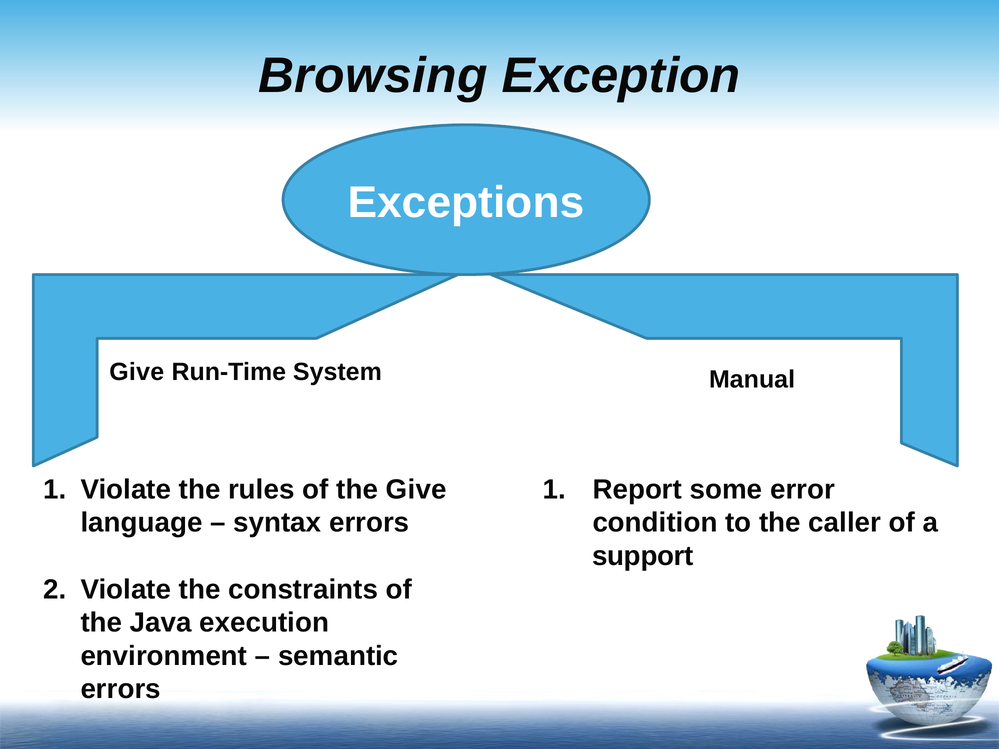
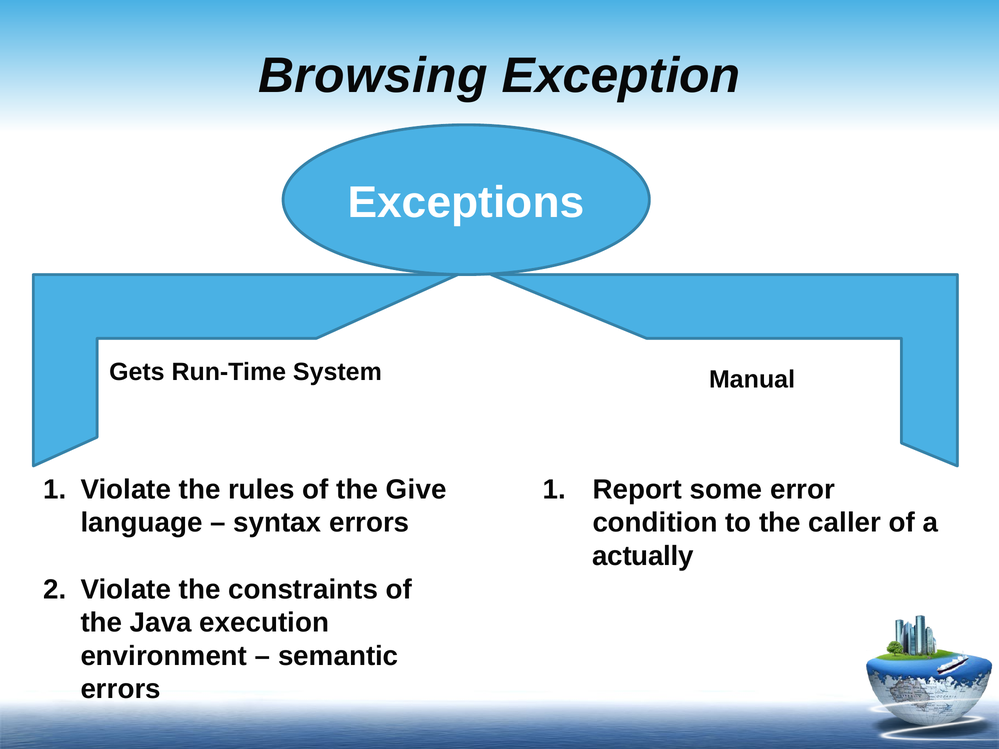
Give at (137, 372): Give -> Gets
support: support -> actually
